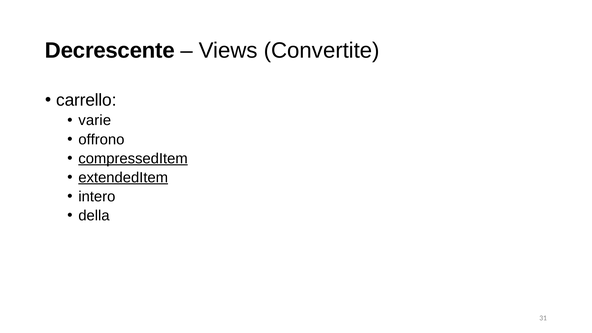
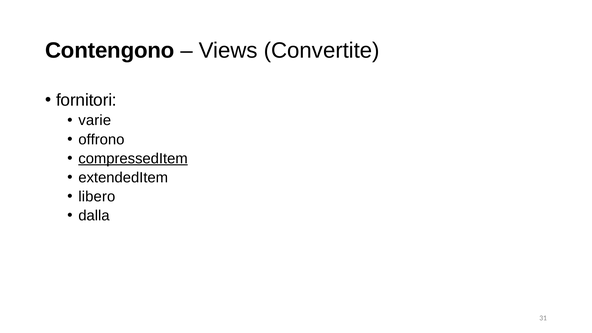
Decrescente: Decrescente -> Contengono
carrello: carrello -> fornitori
extendedItem underline: present -> none
intero: intero -> libero
della: della -> dalla
